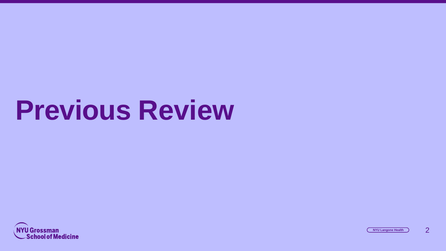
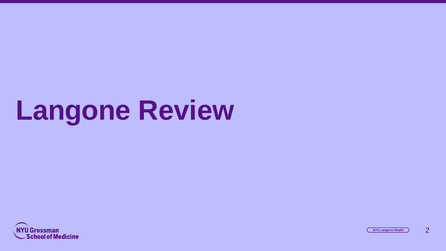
Previous at (73, 111): Previous -> Langone
